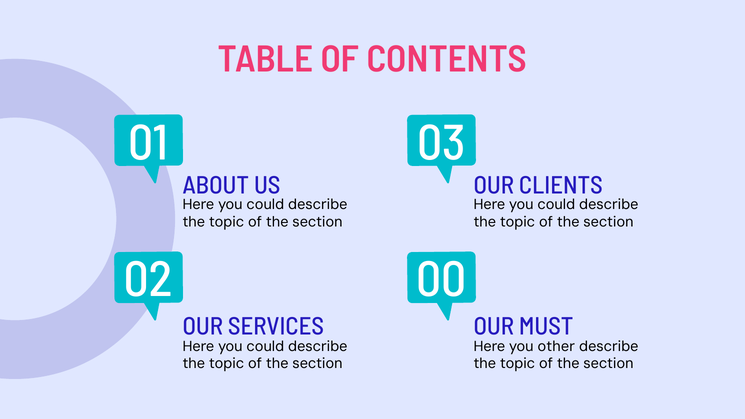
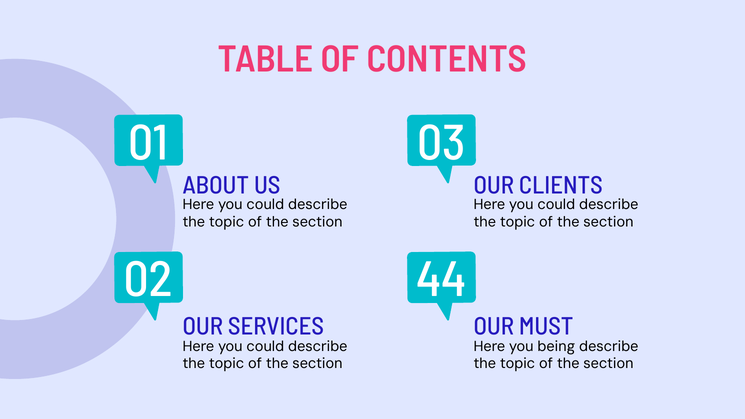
00: 00 -> 44
other: other -> being
